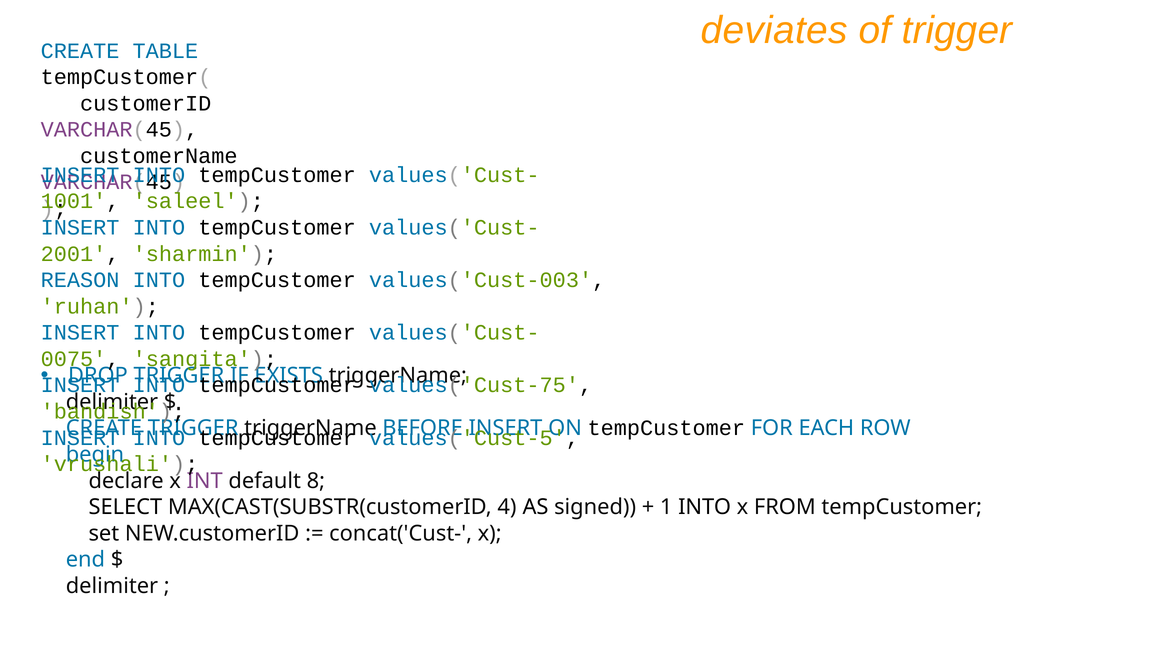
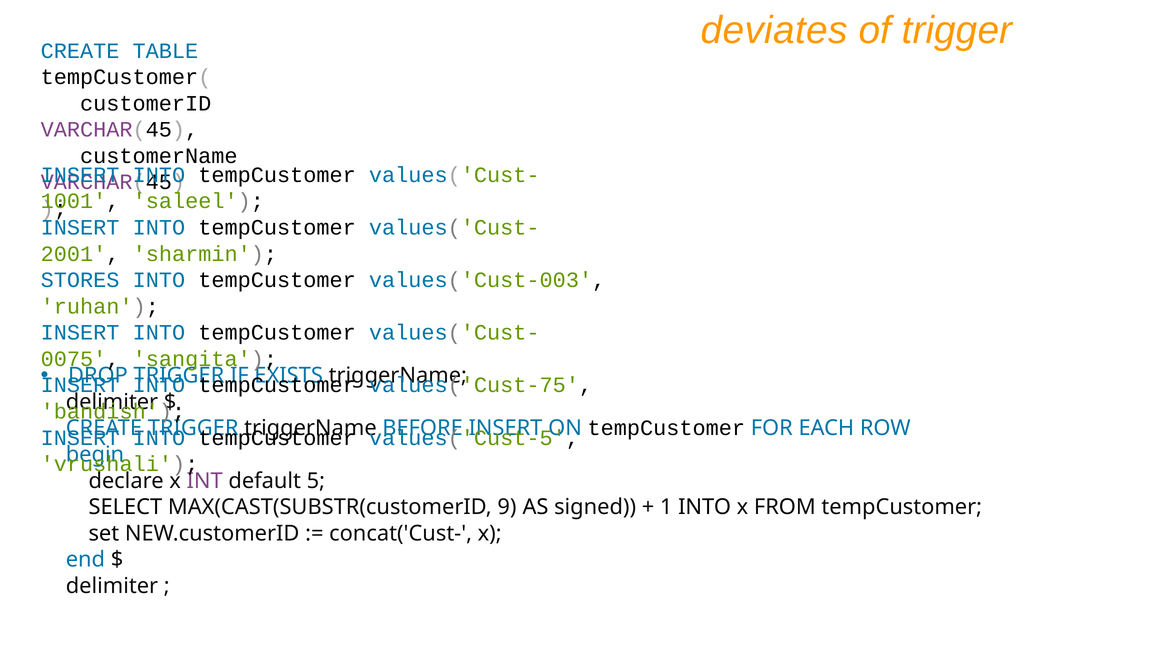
REASON: REASON -> STORES
8: 8 -> 5
4: 4 -> 9
